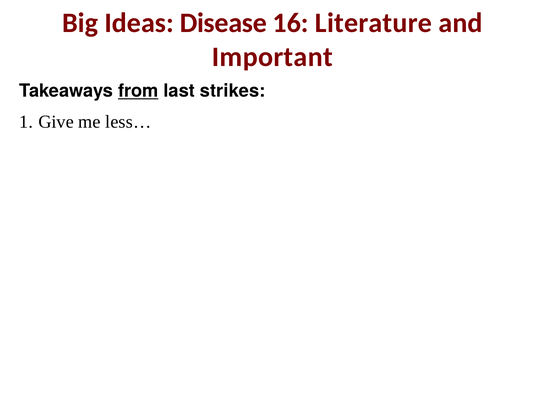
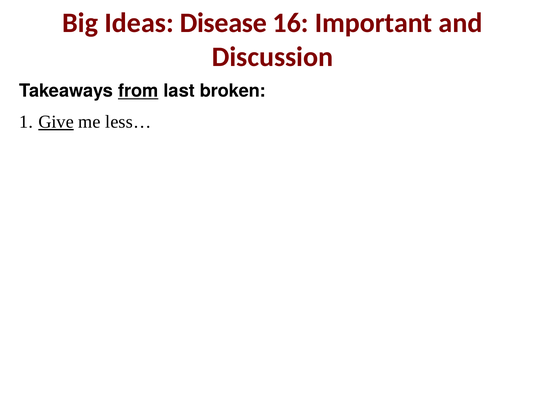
Literature: Literature -> Important
Important: Important -> Discussion
strikes: strikes -> broken
Give underline: none -> present
